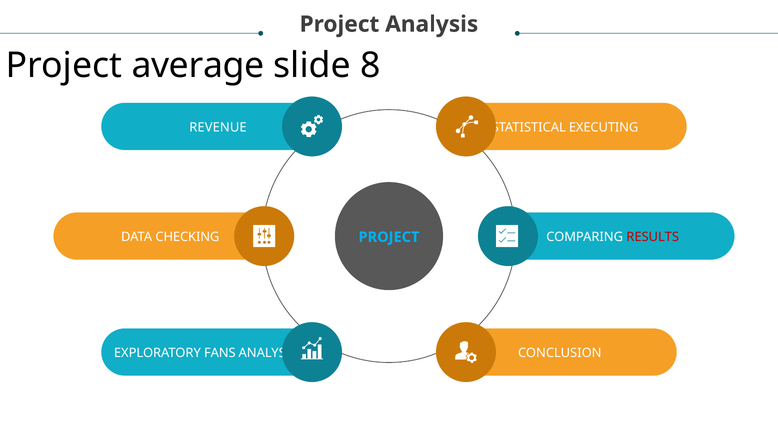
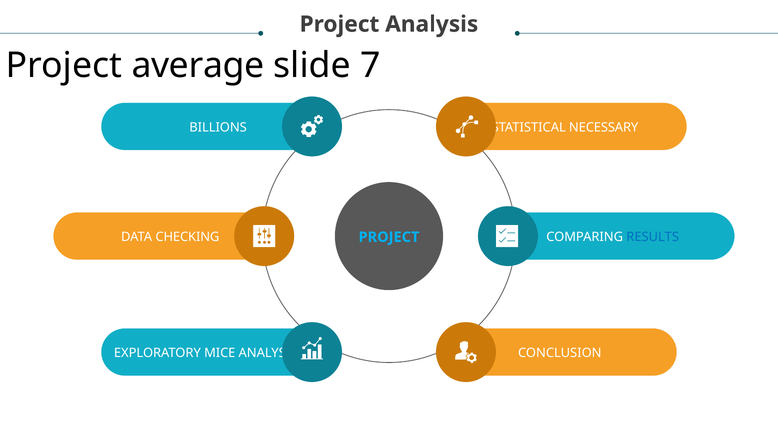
8: 8 -> 7
REVENUE: REVENUE -> BILLIONS
EXECUTING: EXECUTING -> NECESSARY
RESULTS colour: red -> blue
FANS: FANS -> MICE
